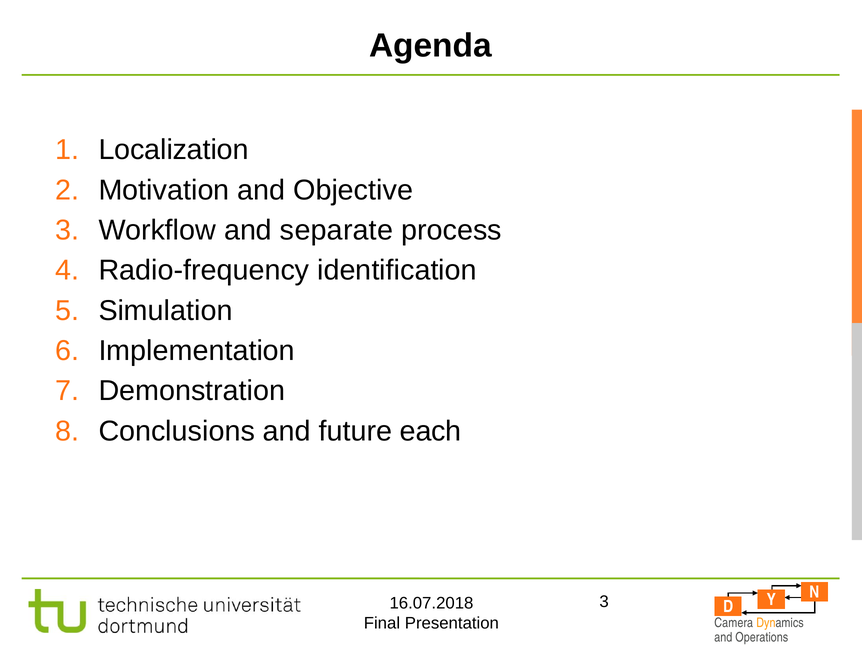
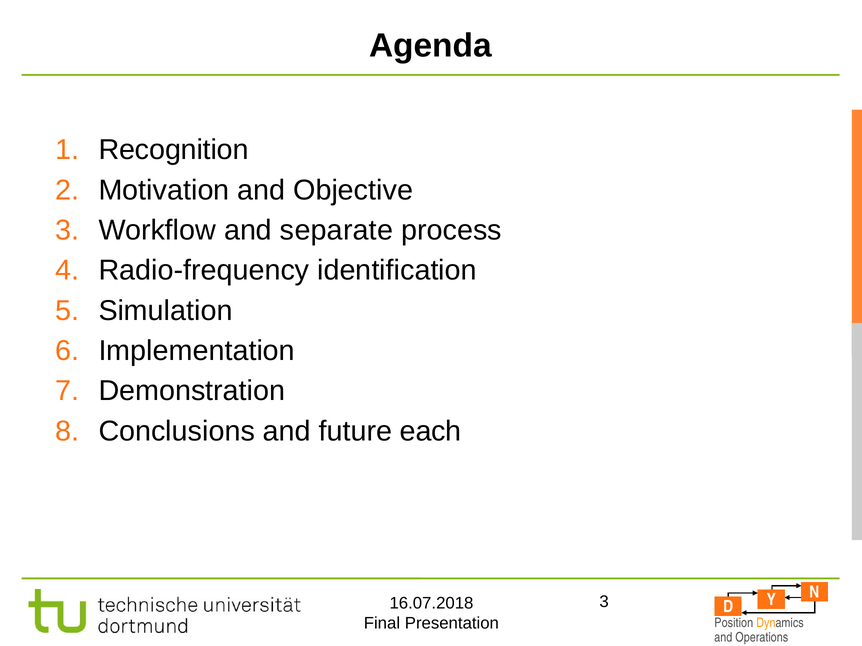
Localization: Localization -> Recognition
Camera: Camera -> Position
